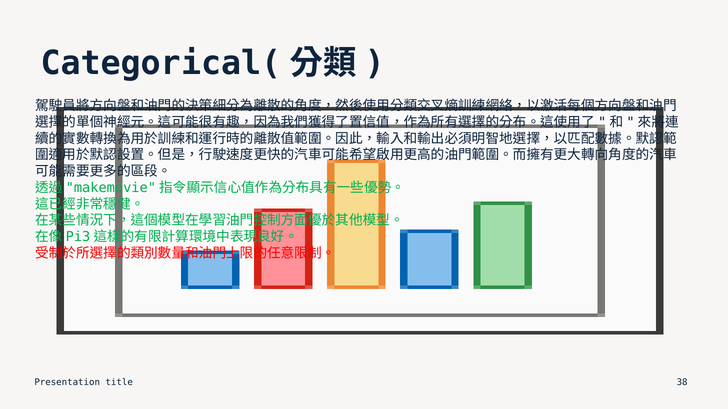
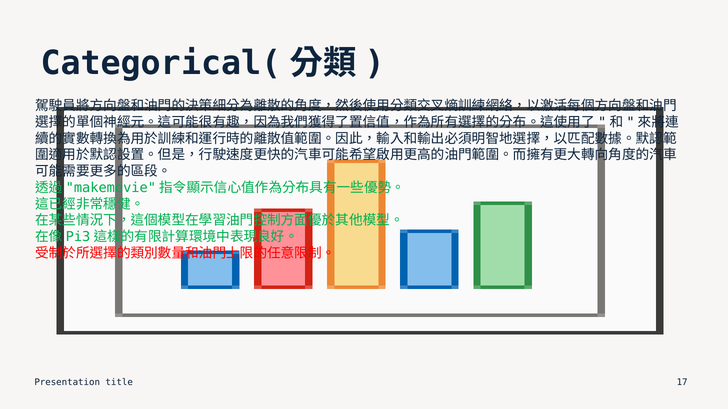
38: 38 -> 17
